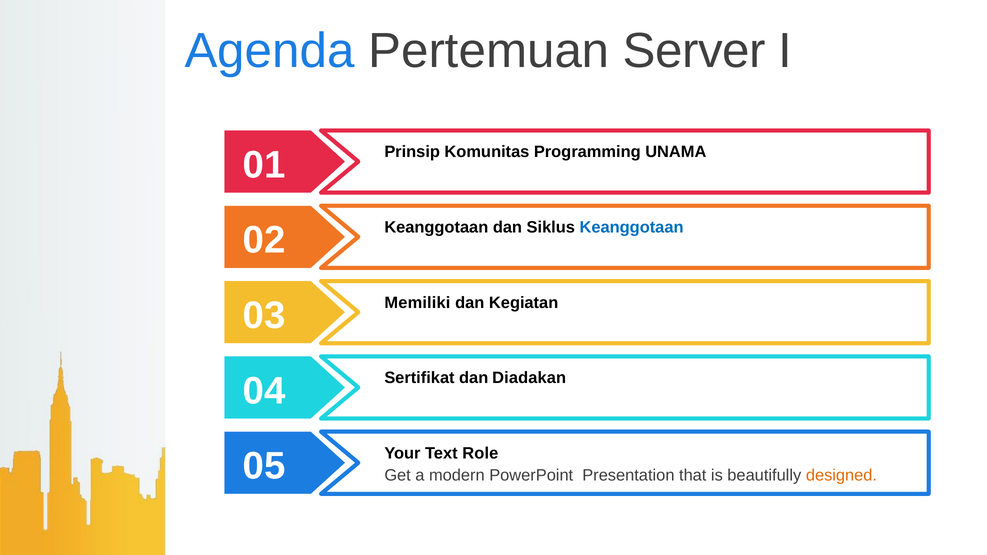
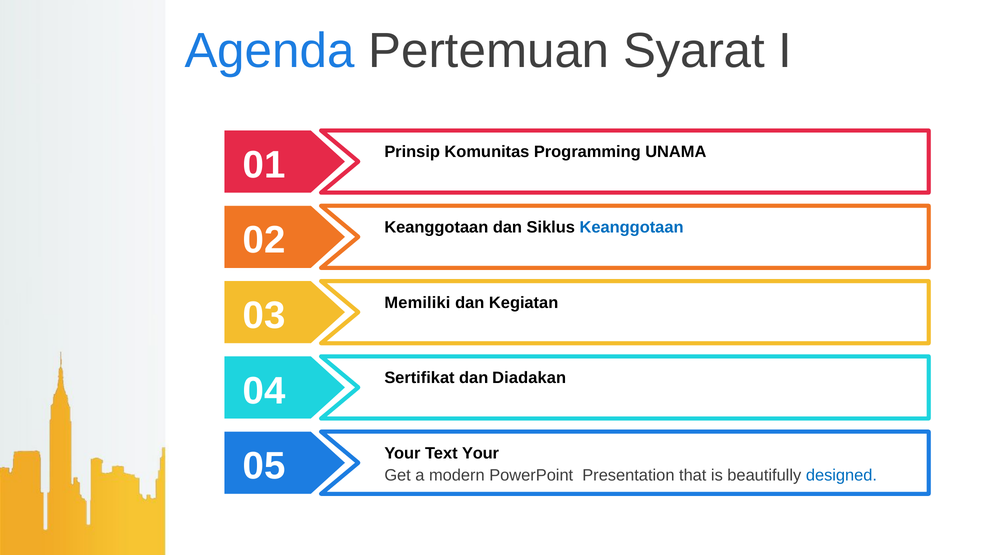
Server: Server -> Syarat
Text Role: Role -> Your
designed colour: orange -> blue
